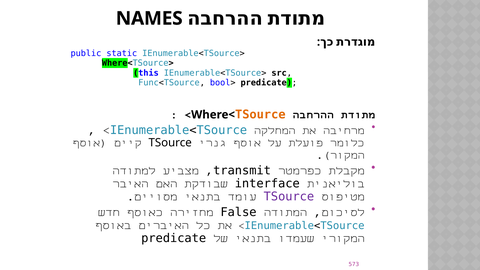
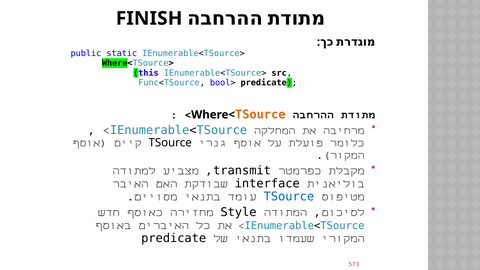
NAMES: NAMES -> FINISH
TSource at (289, 197) colour: purple -> blue
False: False -> Style
